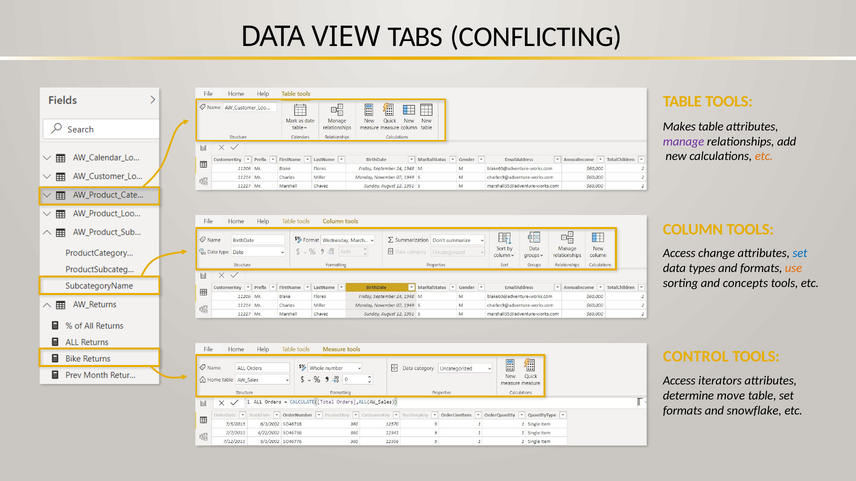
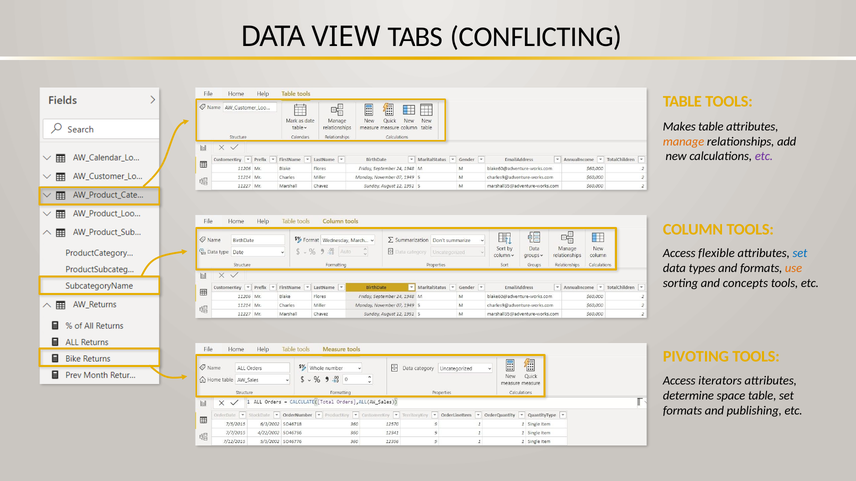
manage colour: purple -> orange
etc at (764, 157) colour: orange -> purple
change: change -> flexible
CONTROL: CONTROL -> PIVOTING
move: move -> space
snowflake: snowflake -> publishing
